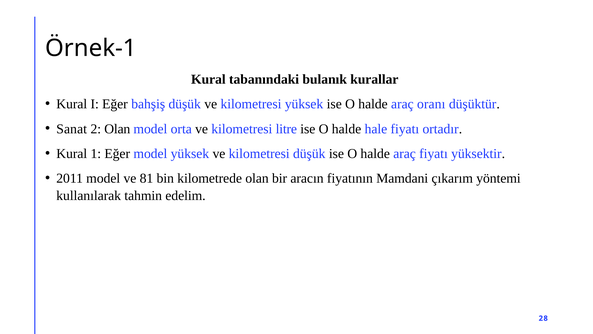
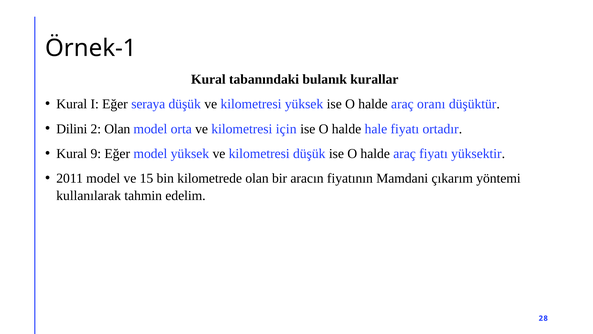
bahşiş: bahşiş -> seraya
Sanat: Sanat -> Dilini
litre: litre -> için
1: 1 -> 9
81: 81 -> 15
